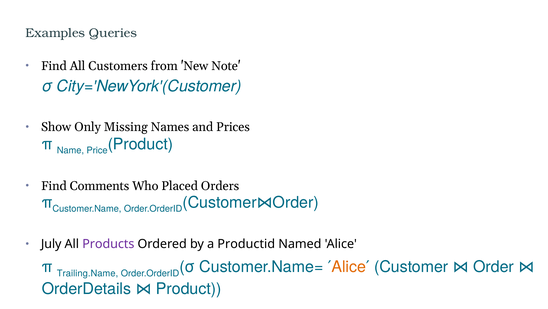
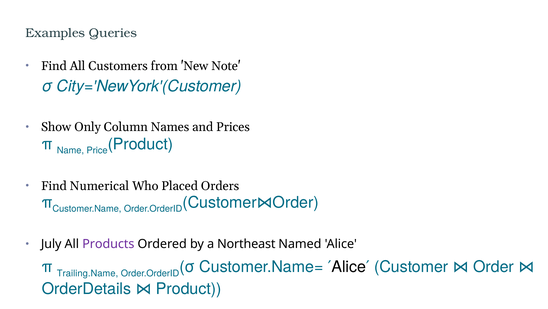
Missing: Missing -> Column
Comments: Comments -> Numerical
Productid: Productid -> Northeast
Alice at (349, 266) colour: orange -> black
